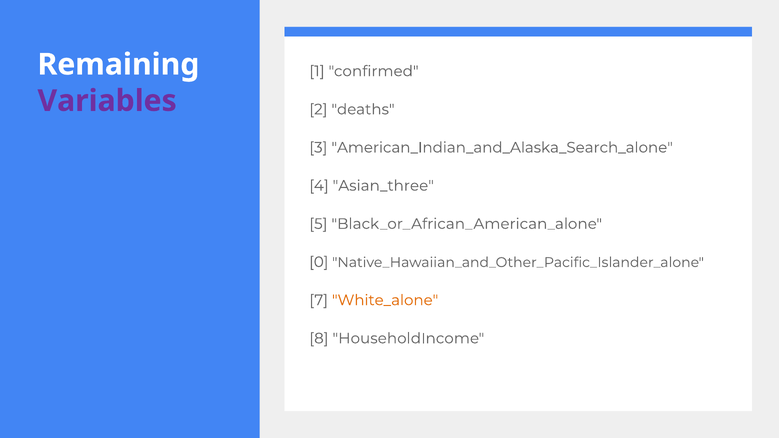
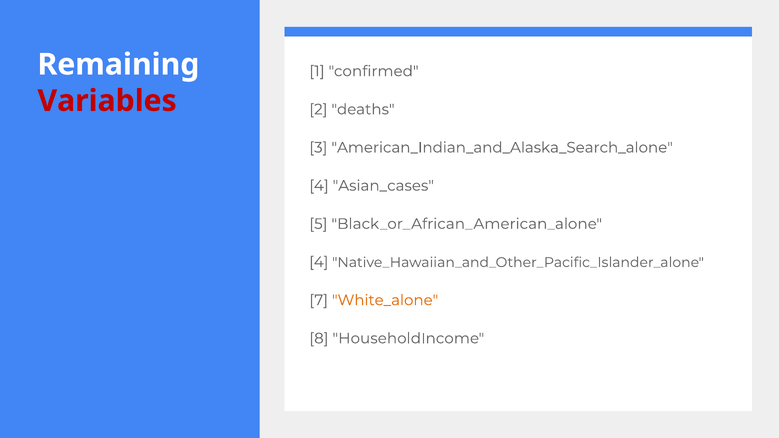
Variables colour: purple -> red
Asian_three: Asian_three -> Asian_cases
0 at (319, 262): 0 -> 4
